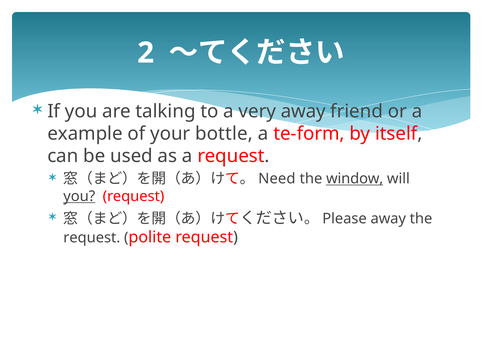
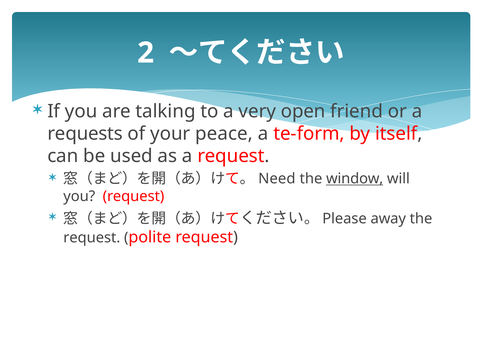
very away: away -> open
example: example -> requests
bottle: bottle -> peace
you at (79, 197) underline: present -> none
